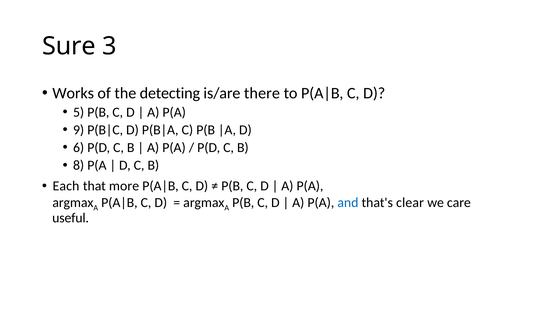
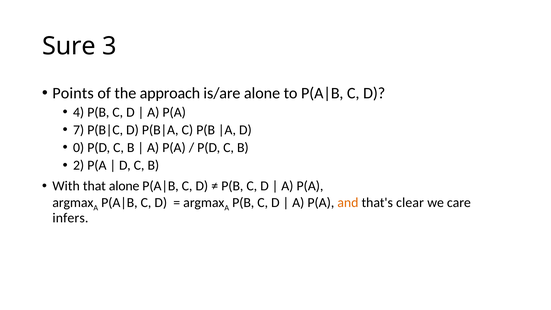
Works: Works -> Points
detecting: detecting -> approach
is/are there: there -> alone
5: 5 -> 4
9: 9 -> 7
6: 6 -> 0
8: 8 -> 2
Each: Each -> With
that more: more -> alone
and colour: blue -> orange
useful: useful -> infers
